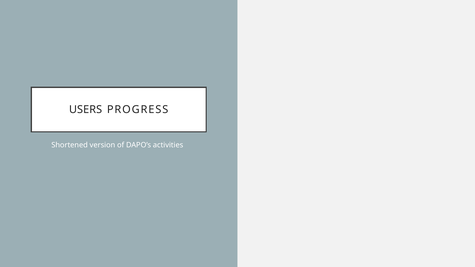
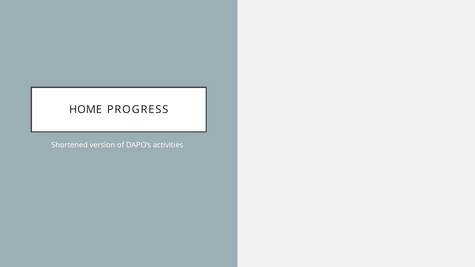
USERS: USERS -> HOME
